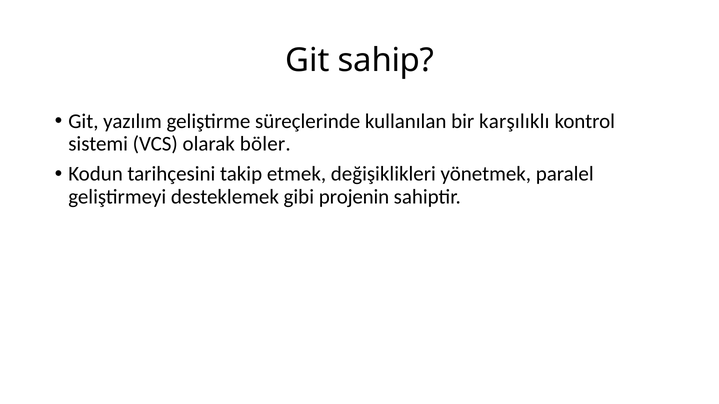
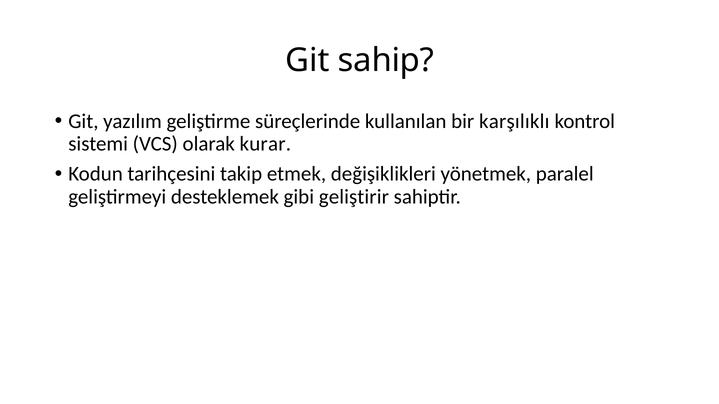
böler: böler -> kurar
projenin: projenin -> geliştirir
